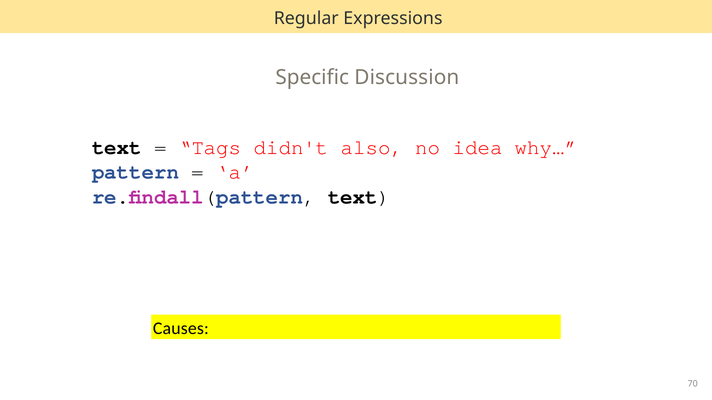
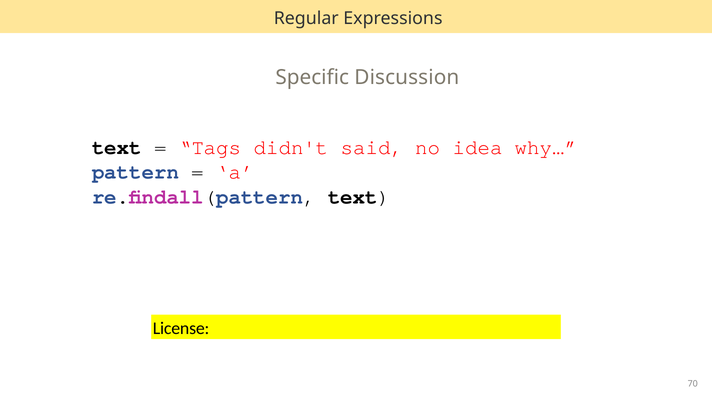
also: also -> said
Causes: Causes -> License
